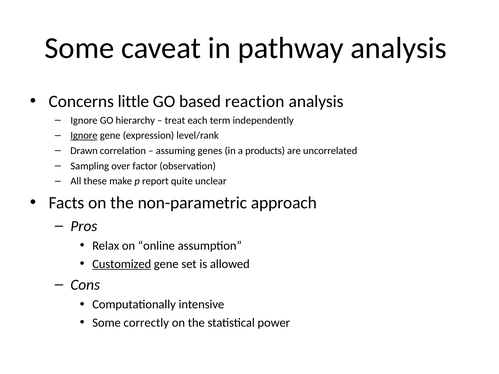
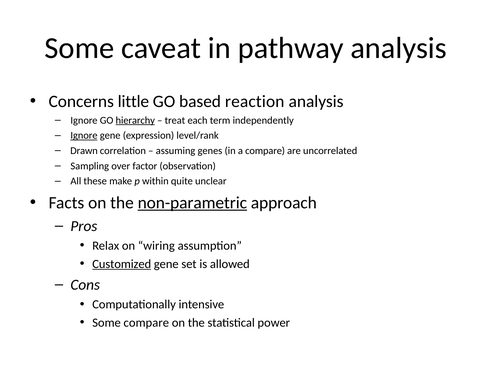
hierarchy underline: none -> present
a products: products -> compare
report: report -> within
non-parametric underline: none -> present
online: online -> wiring
Some correctly: correctly -> compare
